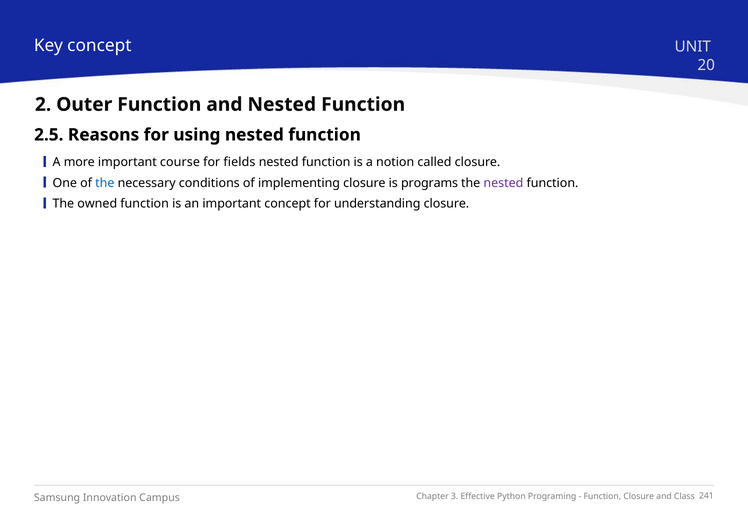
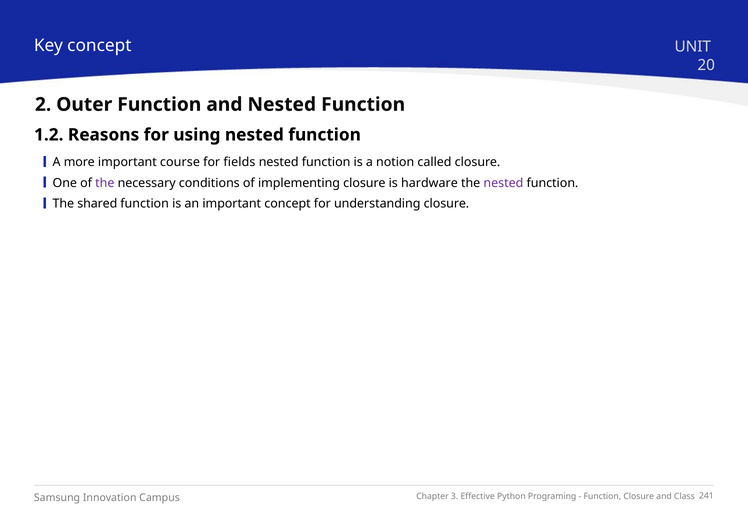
2.5: 2.5 -> 1.2
the at (105, 183) colour: blue -> purple
programs: programs -> hardware
owned: owned -> shared
